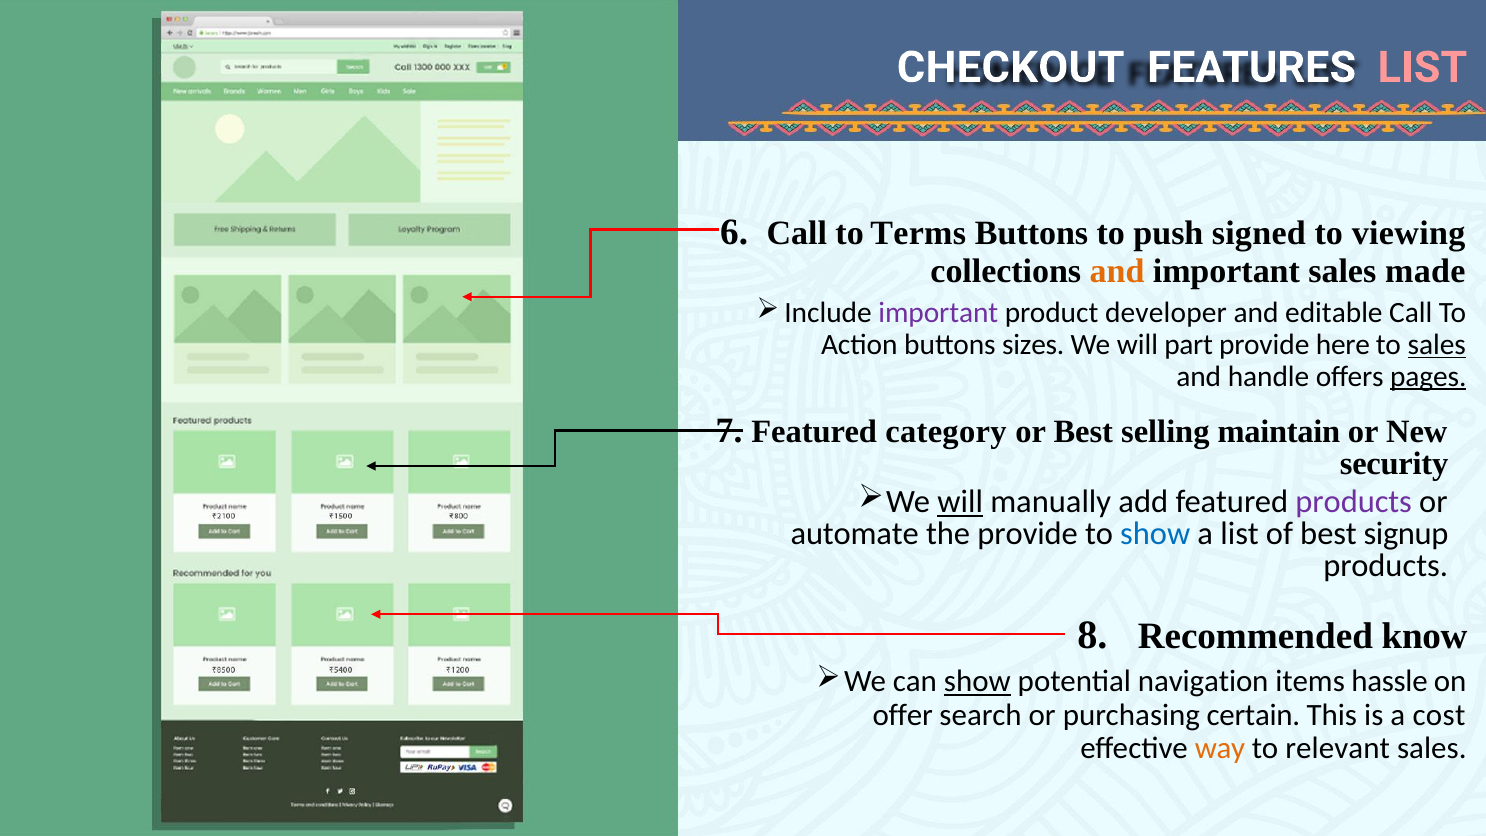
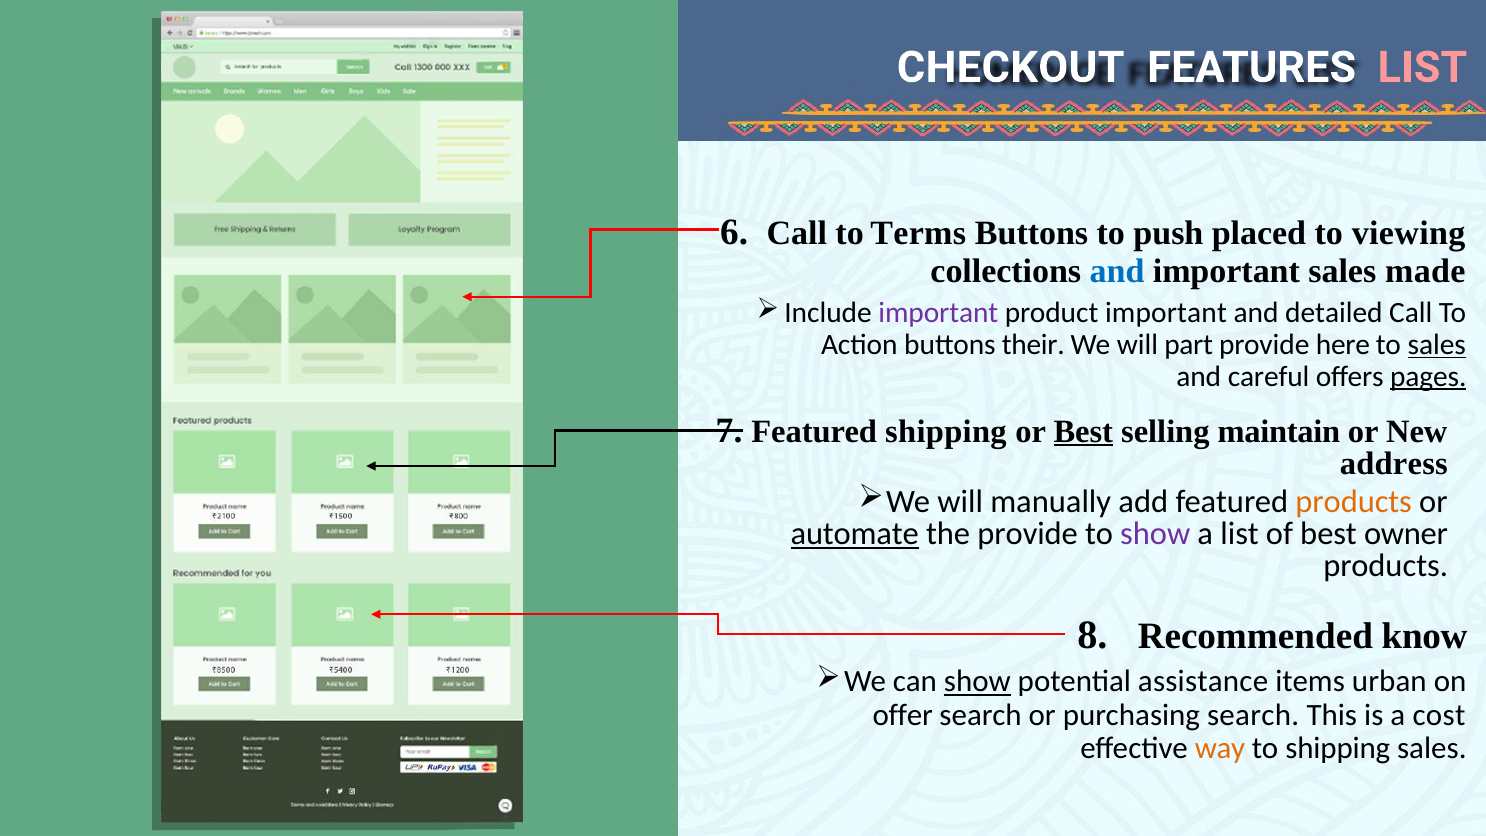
signed: signed -> placed
and at (1117, 271) colour: orange -> blue
product developer: developer -> important
editable: editable -> detailed
sizes: sizes -> their
handle: handle -> careful
Featured category: category -> shipping
Best at (1083, 431) underline: none -> present
security: security -> address
will at (960, 502) underline: present -> none
products at (1354, 502) colour: purple -> orange
automate underline: none -> present
show at (1155, 534) colour: blue -> purple
signup: signup -> owner
navigation: navigation -> assistance
hassle: hassle -> urban
purchasing certain: certain -> search
to relevant: relevant -> shipping
